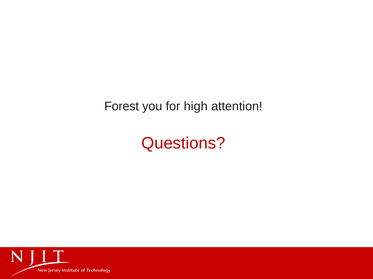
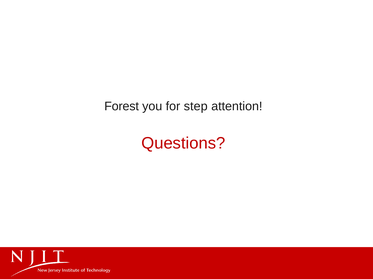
high: high -> step
